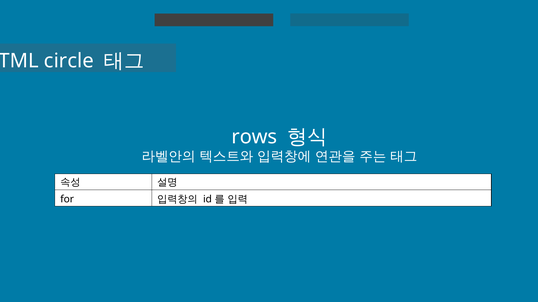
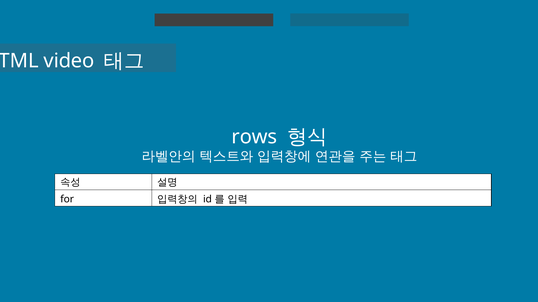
circle: circle -> video
